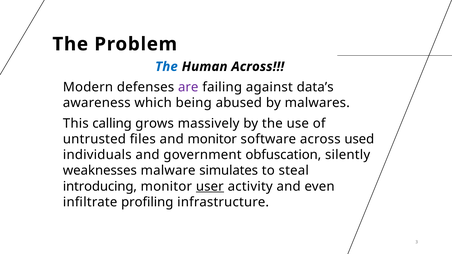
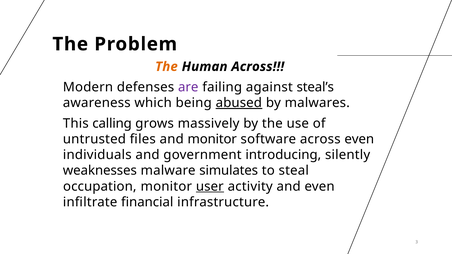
The at (166, 67) colour: blue -> orange
data’s: data’s -> steal’s
abused underline: none -> present
across used: used -> even
obfuscation: obfuscation -> introducing
introducing: introducing -> occupation
profiling: profiling -> financial
